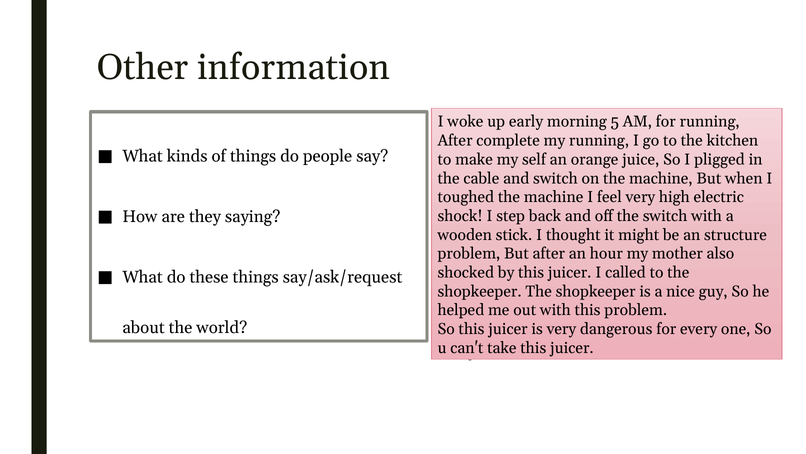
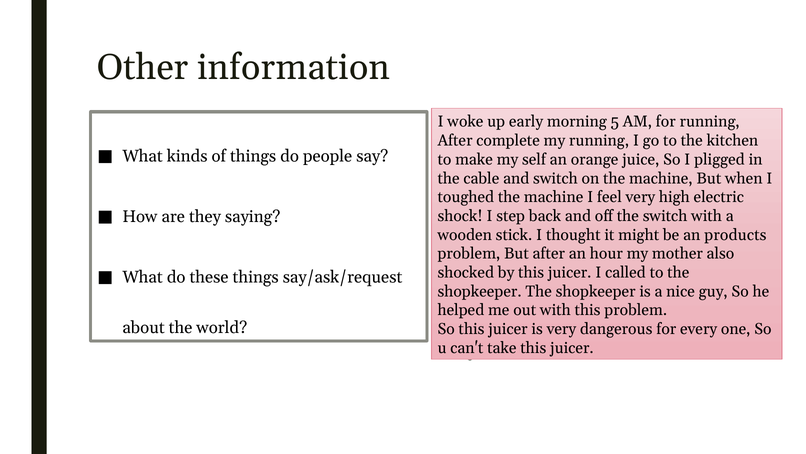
structure: structure -> products
